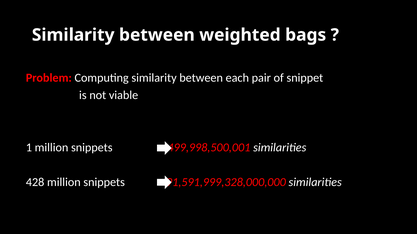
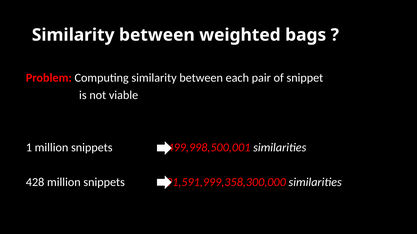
91,591,999,328,000,000: 91,591,999,328,000,000 -> 91,591,999,358,300,000
